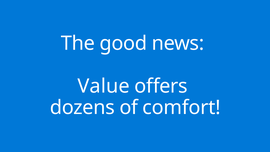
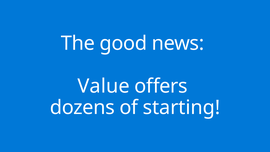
comfort: comfort -> starting
